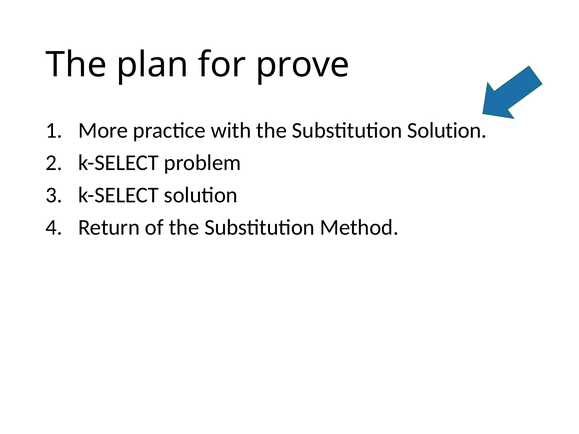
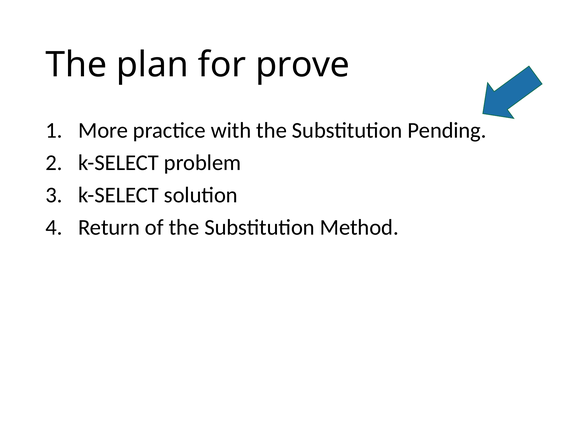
Substitution Solution: Solution -> Pending
